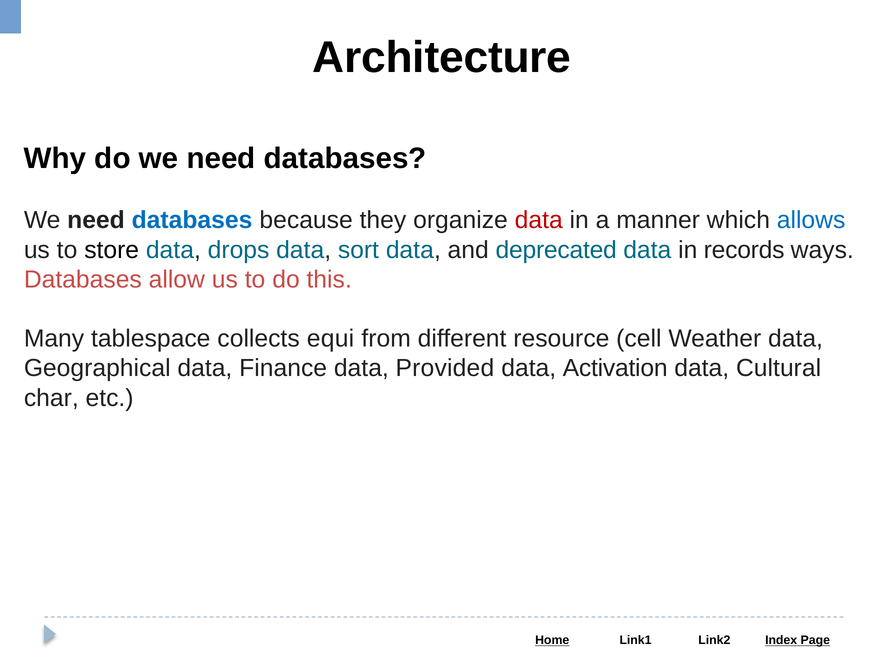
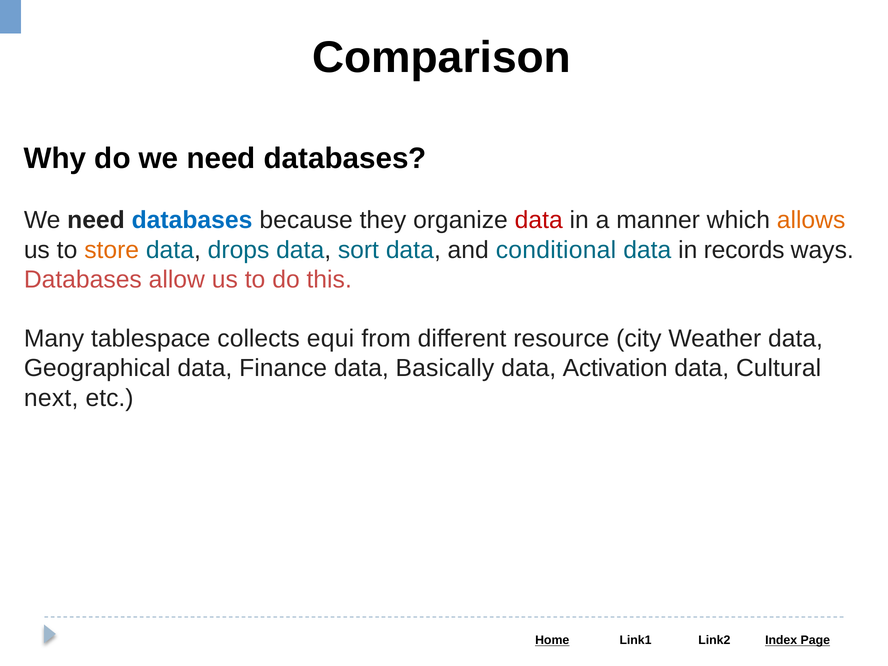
Architecture: Architecture -> Comparison
allows colour: blue -> orange
store colour: black -> orange
deprecated: deprecated -> conditional
cell: cell -> city
Provided: Provided -> Basically
char: char -> next
